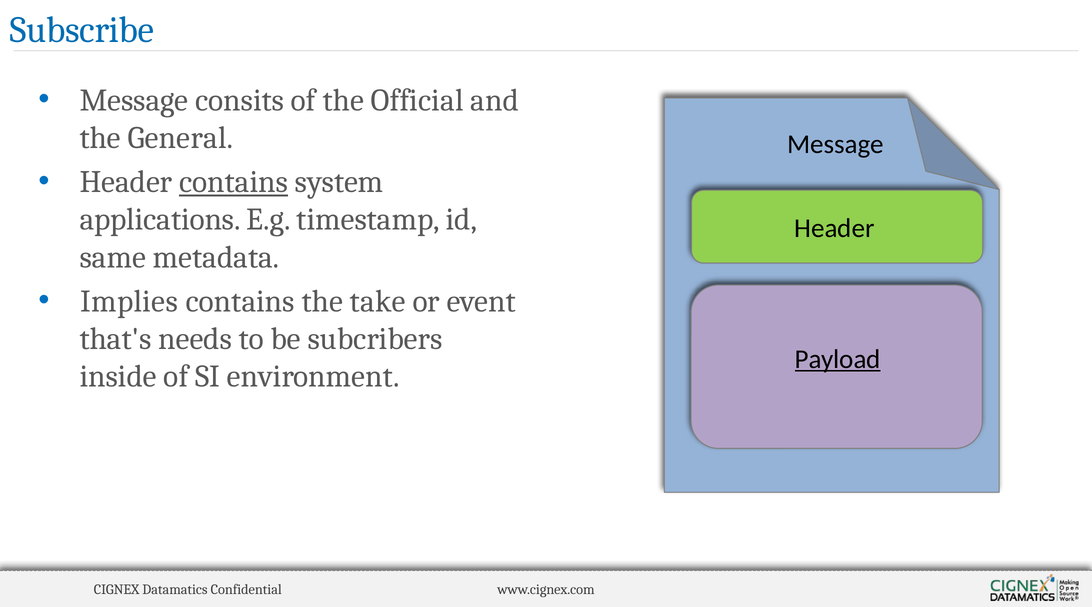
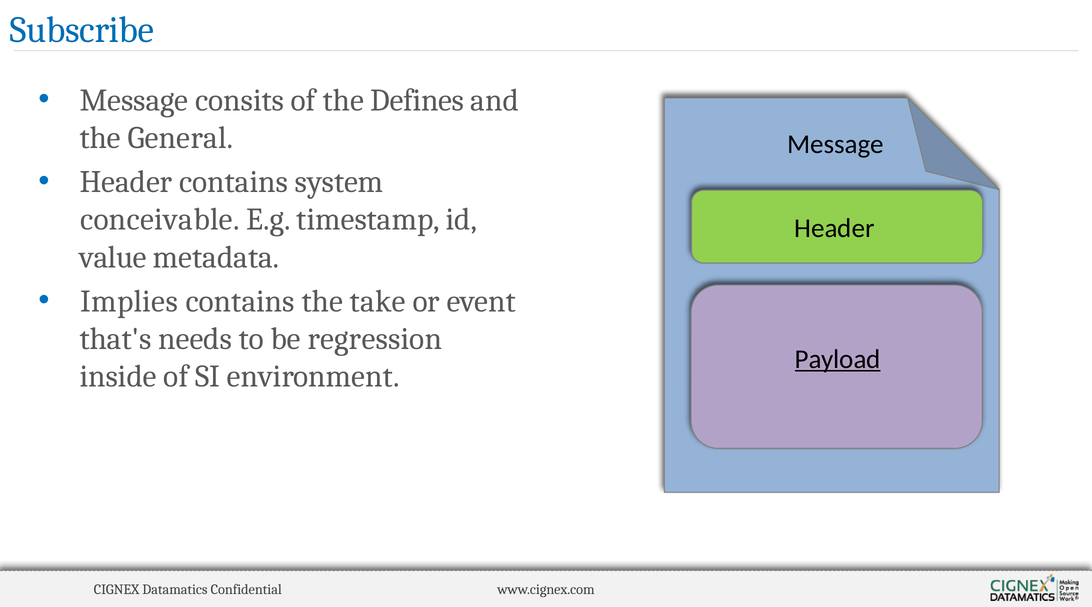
Official: Official -> Defines
contains at (234, 182) underline: present -> none
applications: applications -> conceivable
same: same -> value
subcribers: subcribers -> regression
